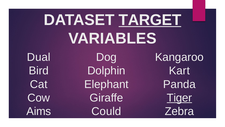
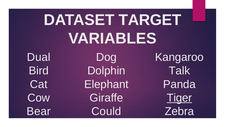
TARGET underline: present -> none
Kart: Kart -> Talk
Aims: Aims -> Bear
